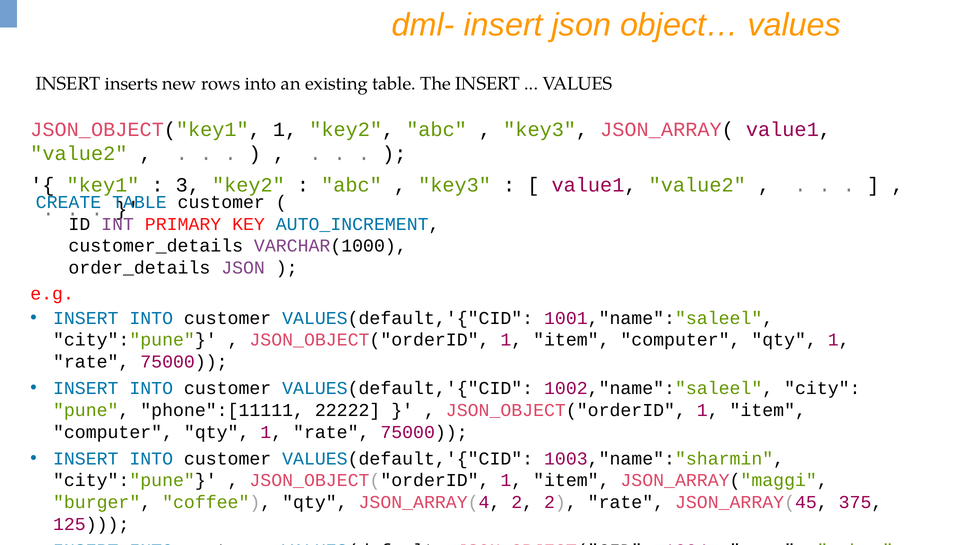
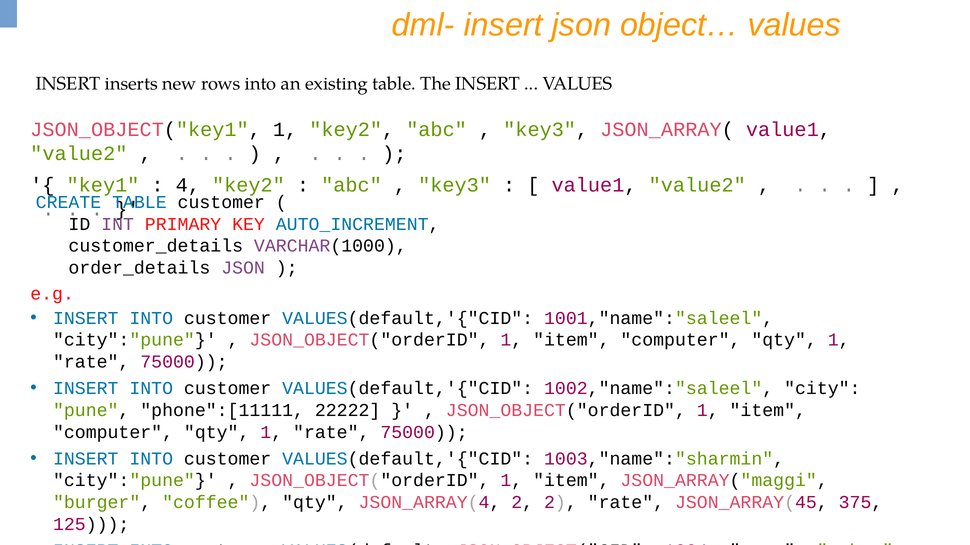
3: 3 -> 4
